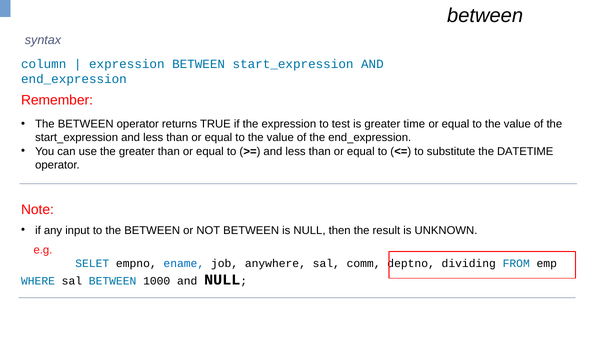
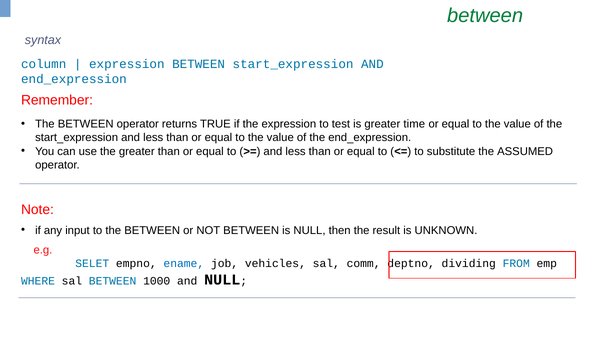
between at (485, 16) colour: black -> green
DATETIME: DATETIME -> ASSUMED
anywhere: anywhere -> vehicles
